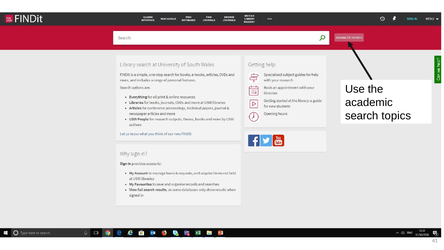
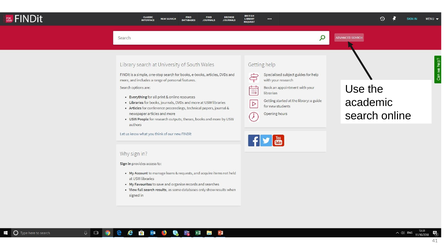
topics: topics -> online
